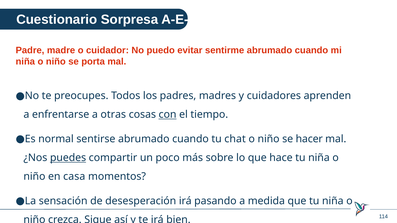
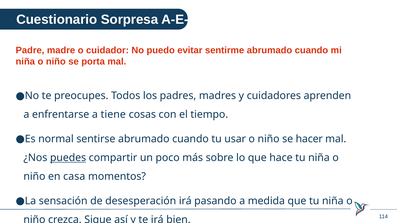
otras: otras -> tiene
con underline: present -> none
chat: chat -> usar
